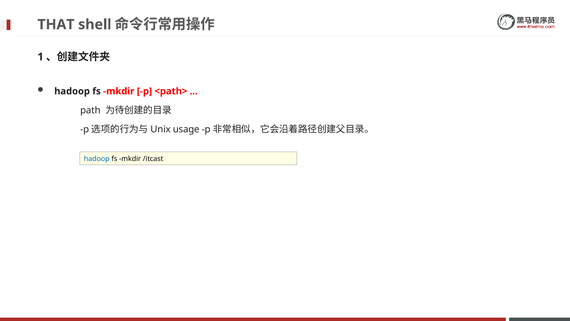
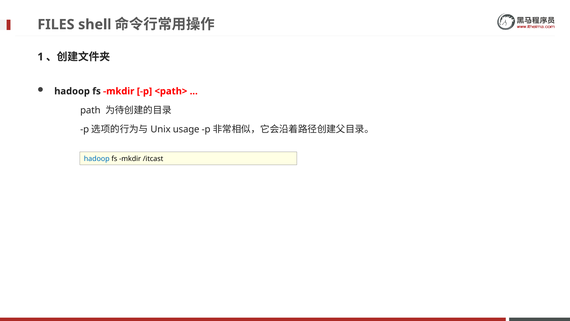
THAT: THAT -> FILES
